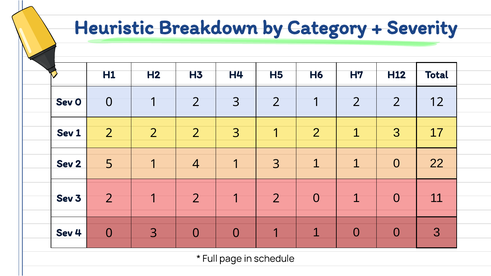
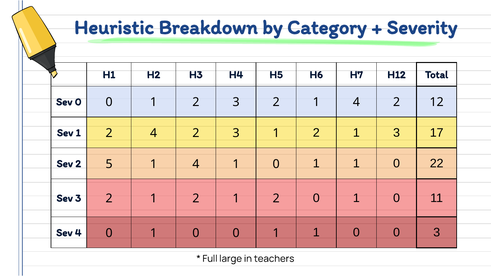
2 at (356, 102): 2 -> 4
Sev 1 2 2: 2 -> 4
4 1 3: 3 -> 0
4 0 3: 3 -> 1
page: page -> large
schedule: schedule -> teachers
